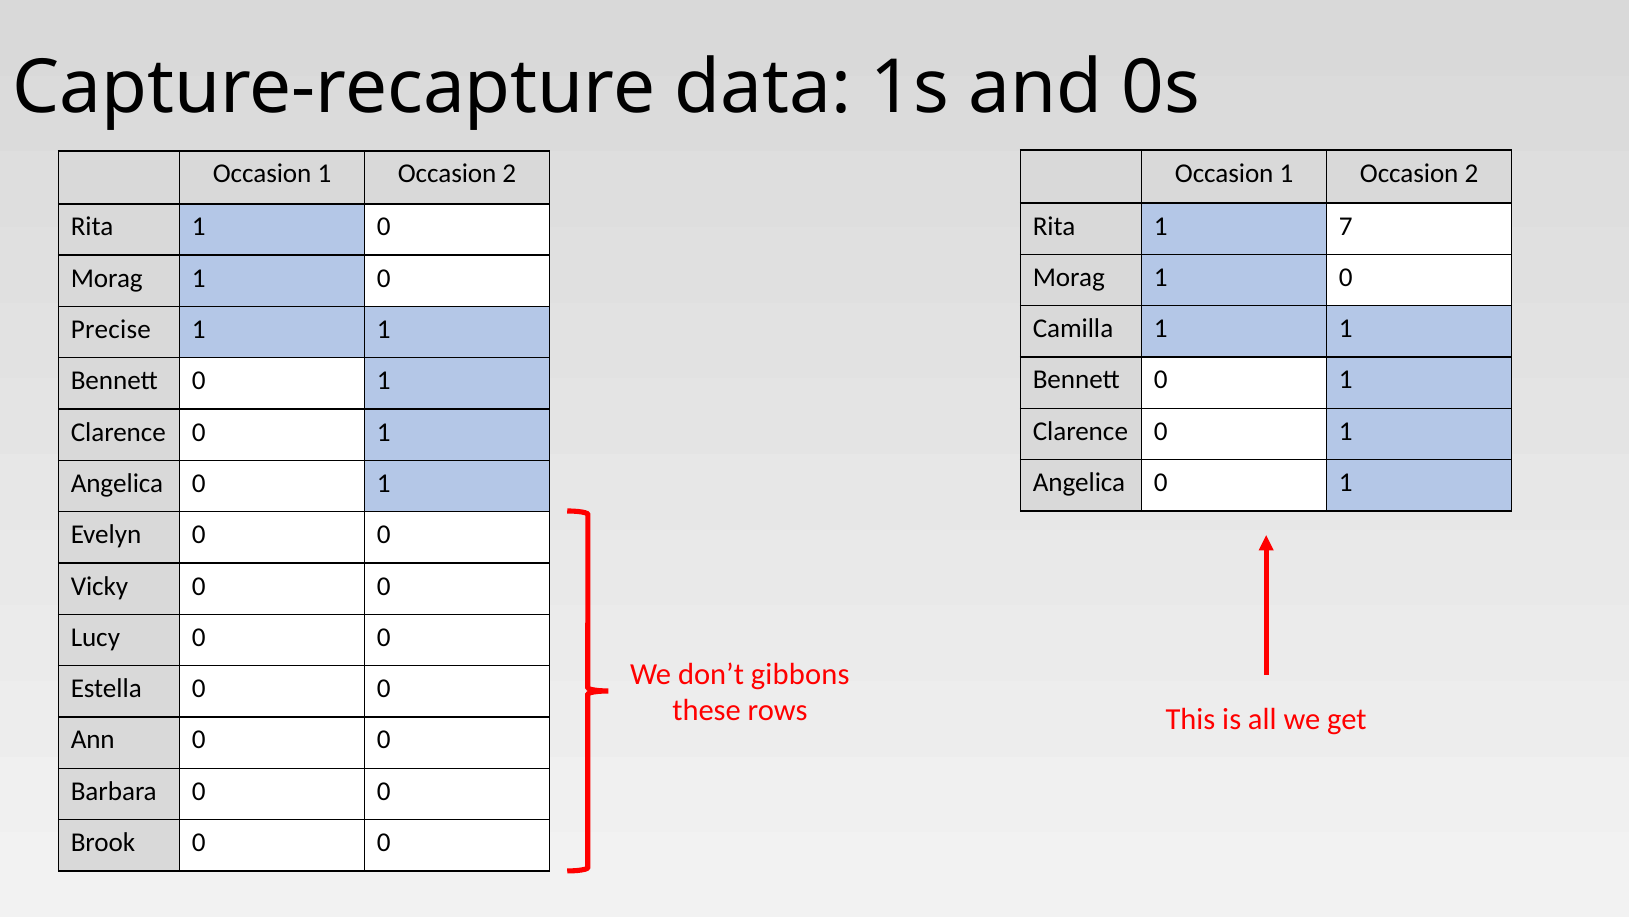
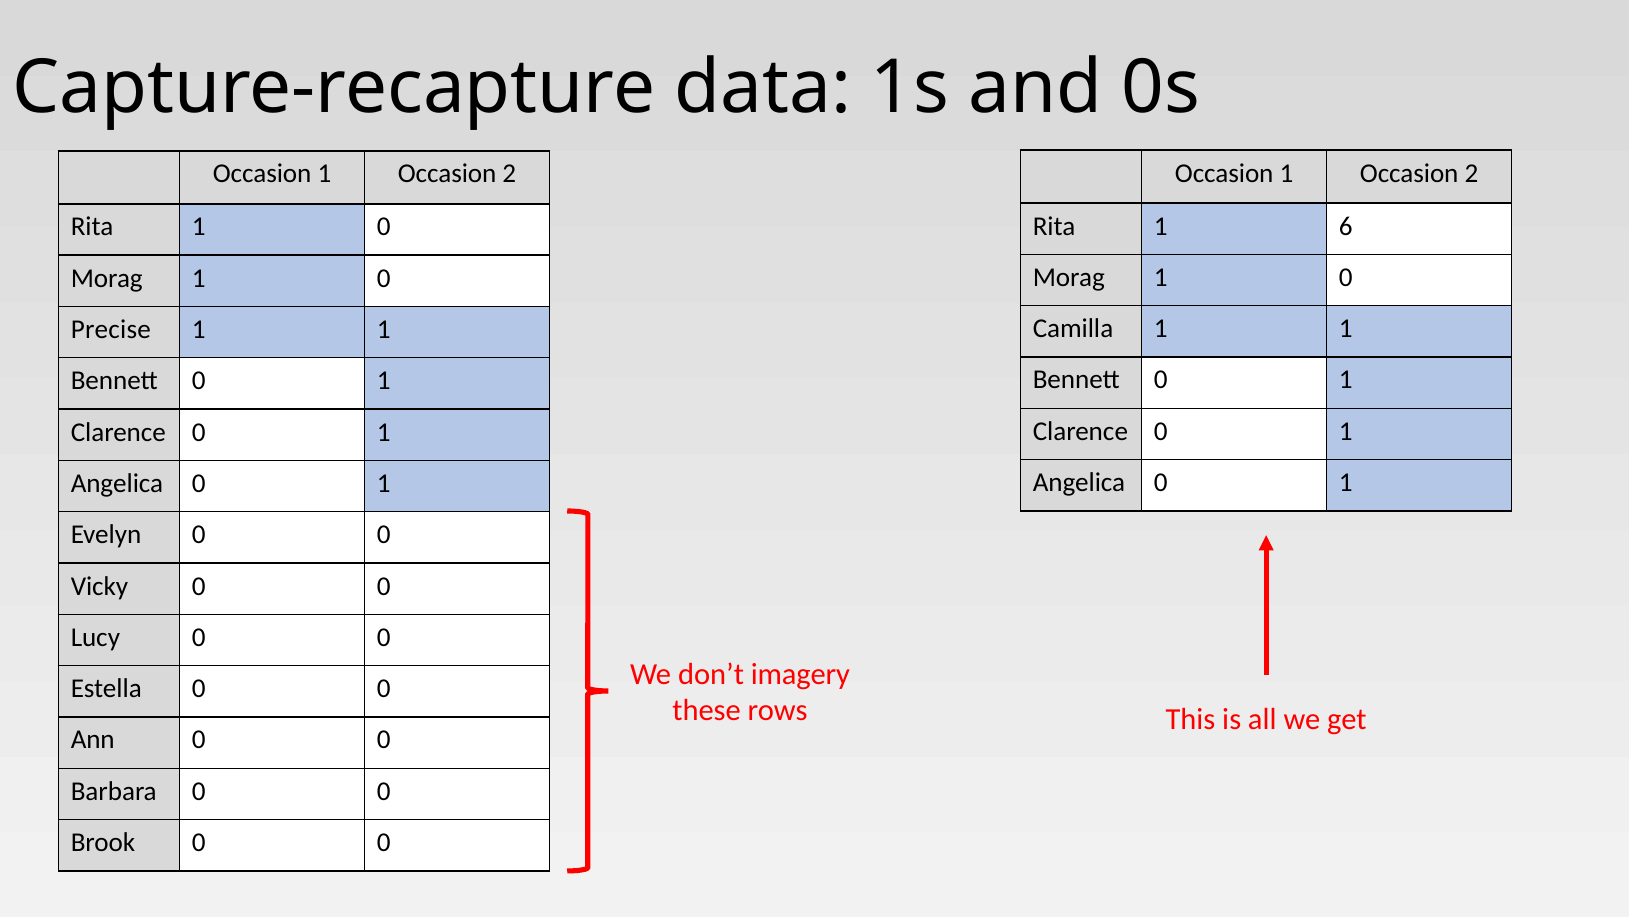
7: 7 -> 6
gibbons: gibbons -> imagery
